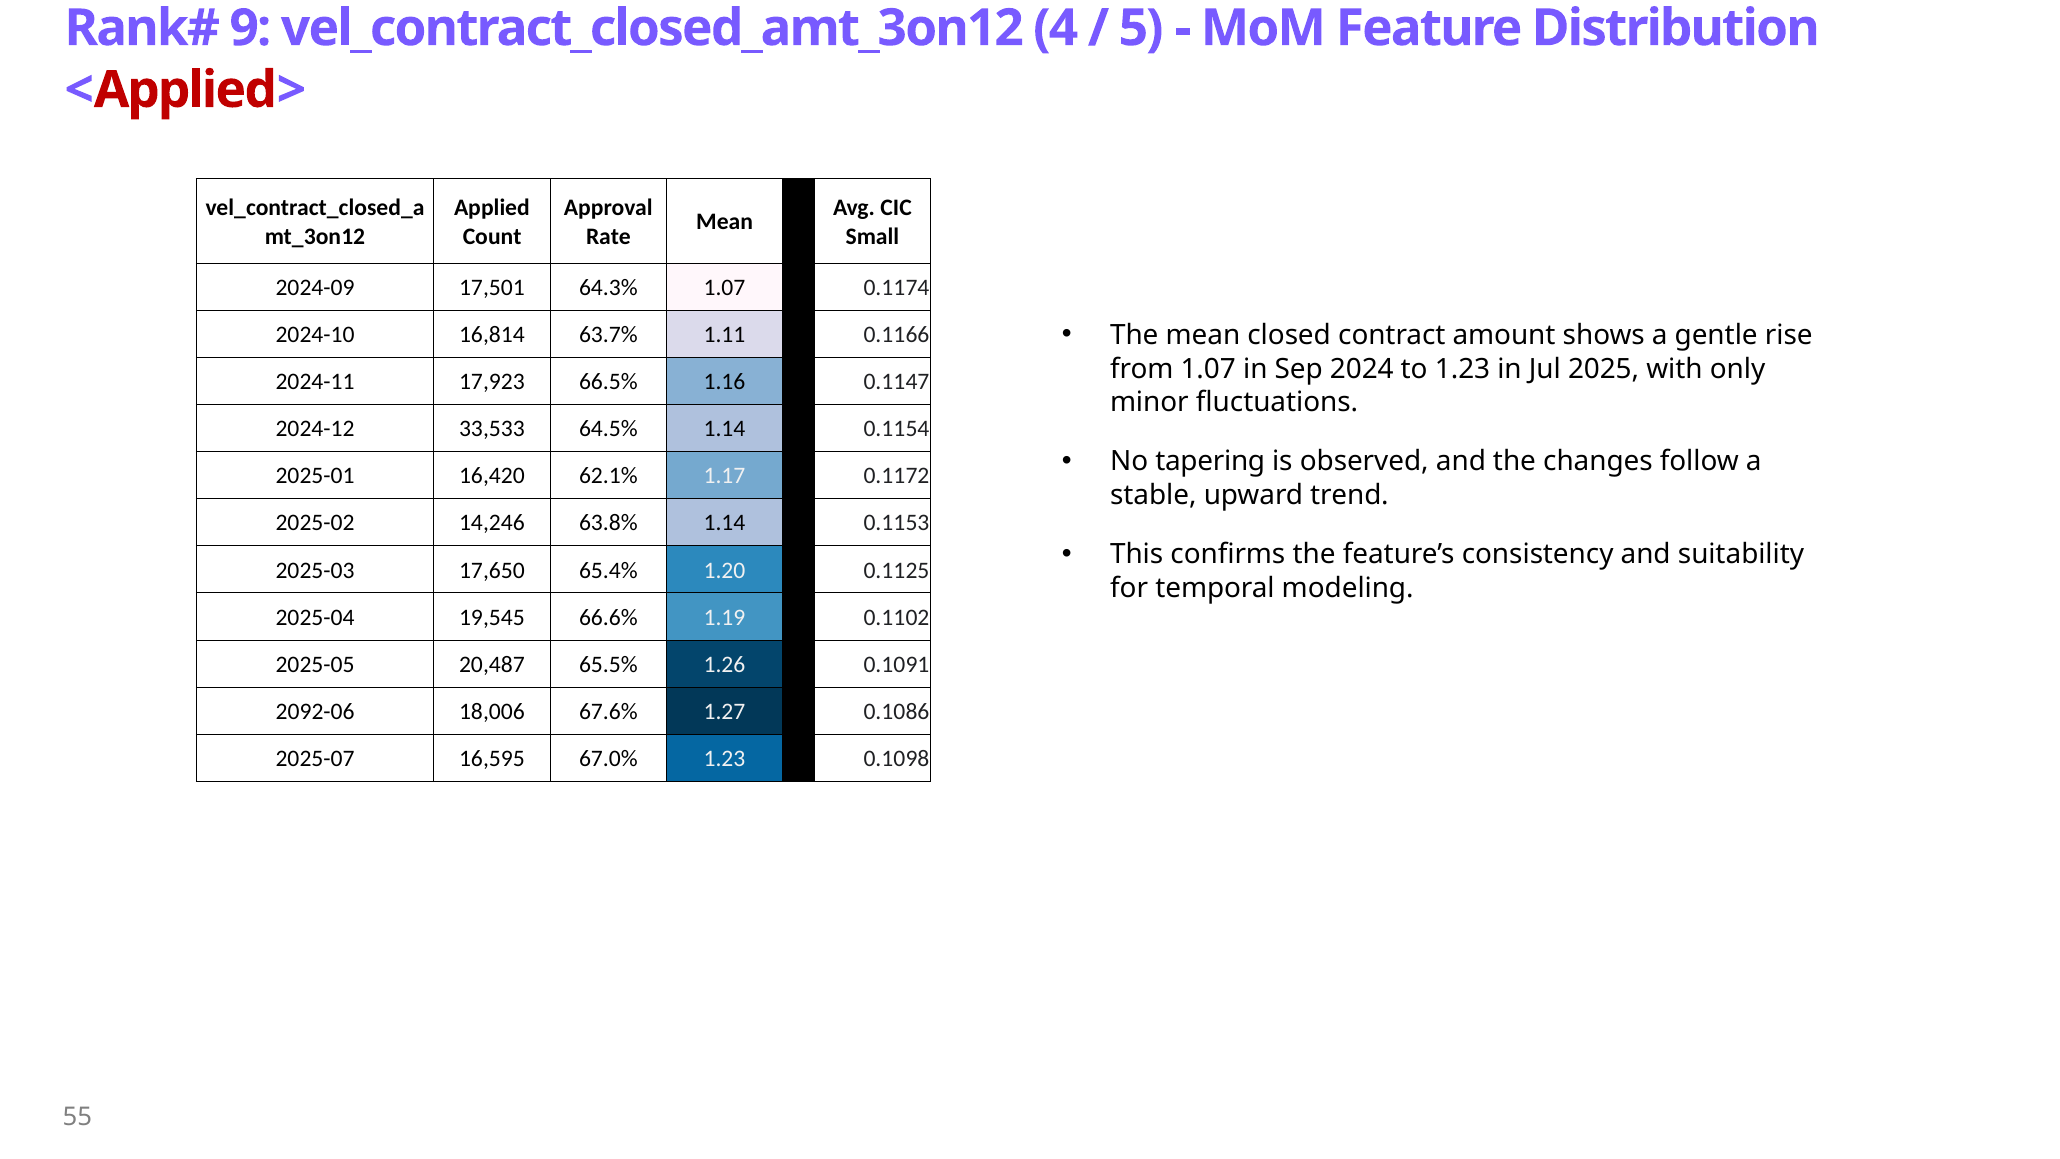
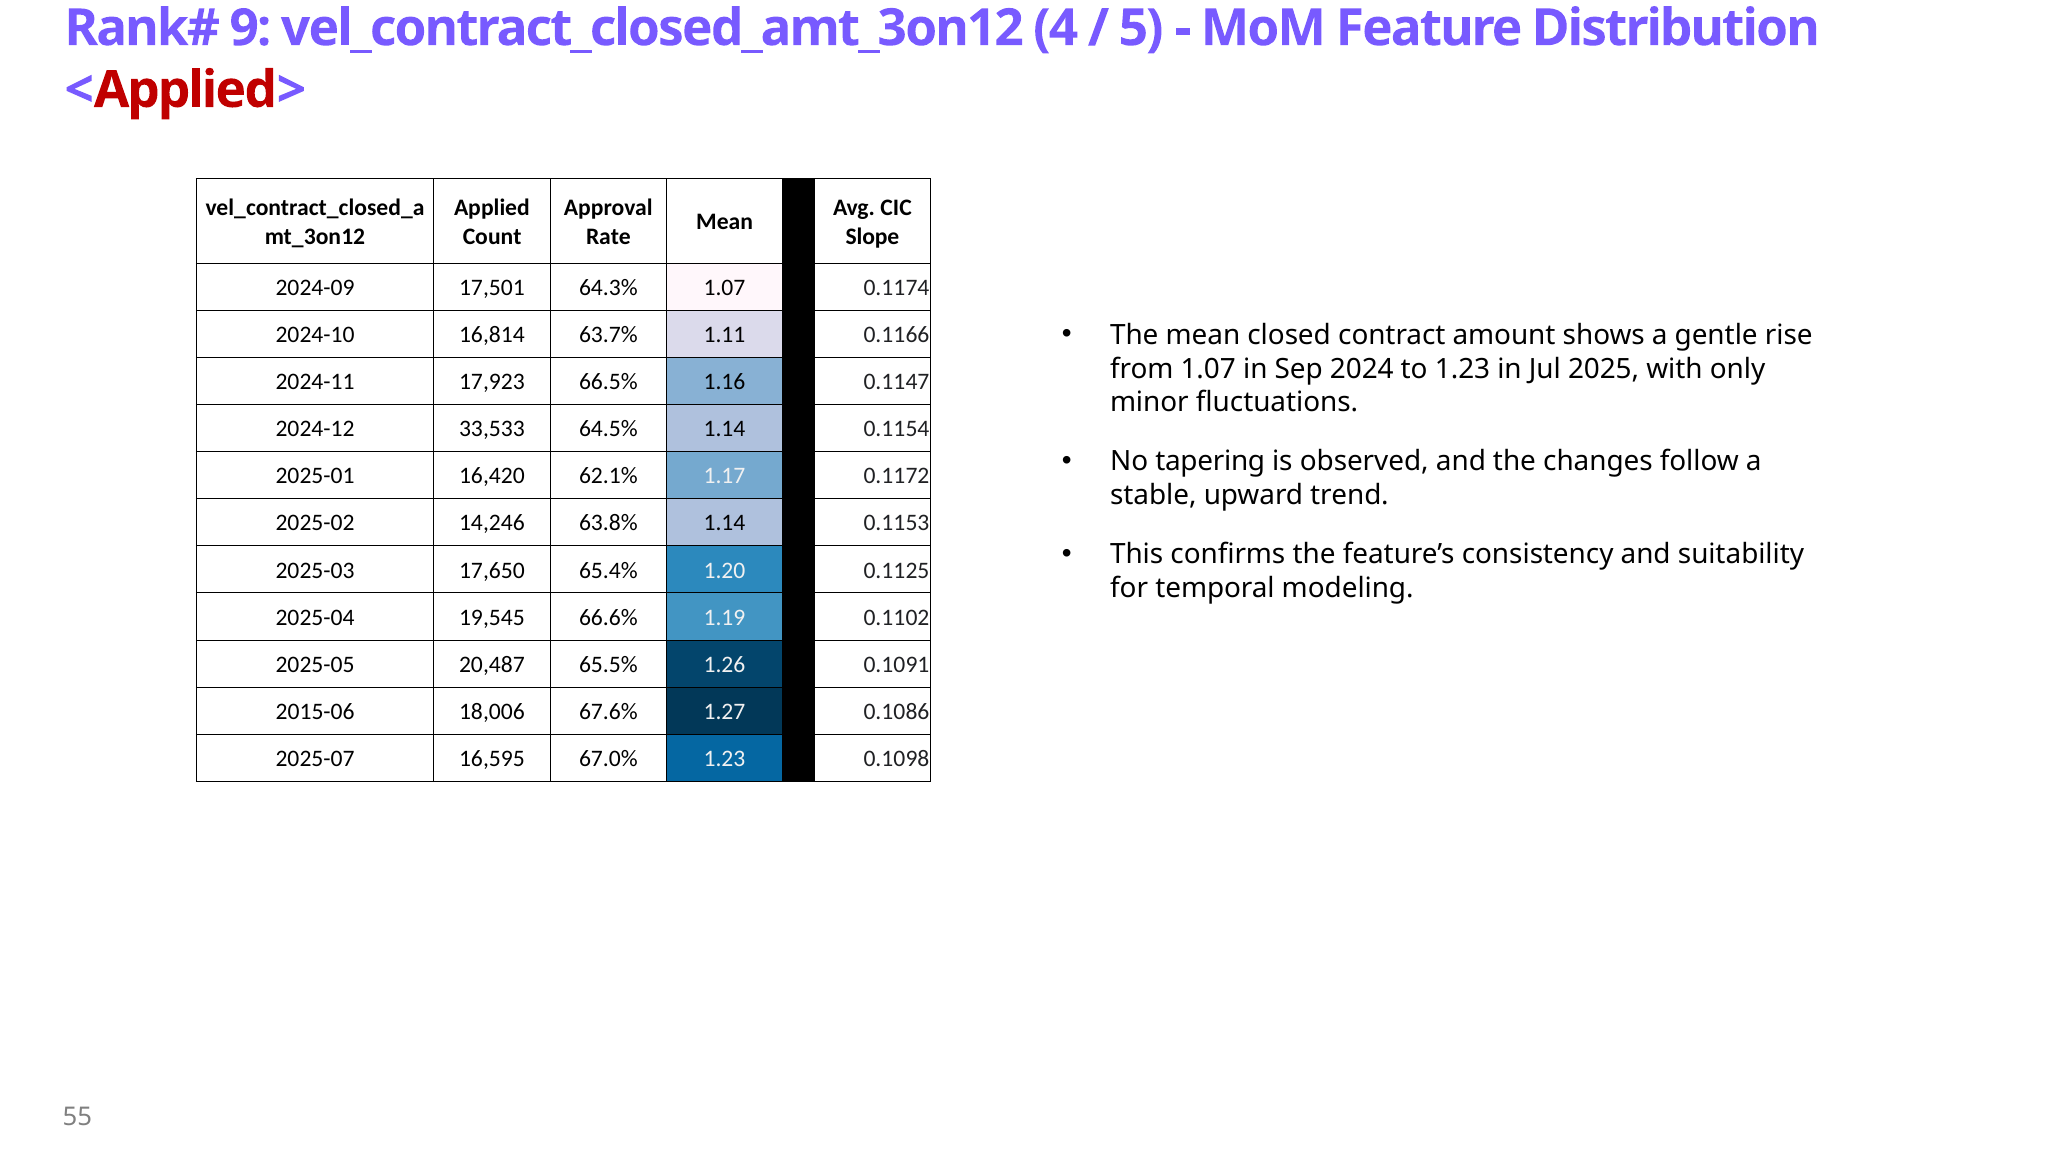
Small: Small -> Slope
2092-06: 2092-06 -> 2015-06
